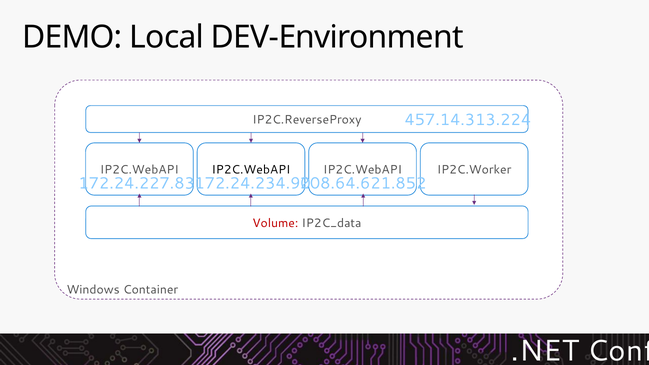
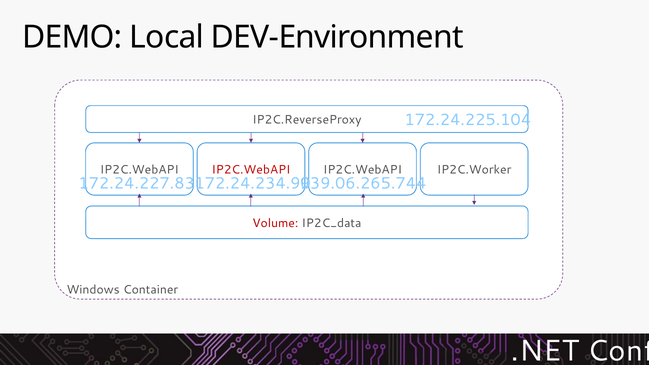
457.14.313.224: 457.14.313.224 -> 172.24.225.104
IP2C.WebAPI at (251, 170) colour: black -> red
208.64.621.852: 208.64.621.852 -> 939.06.265.744
